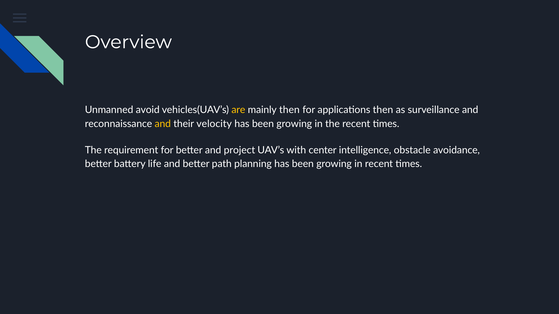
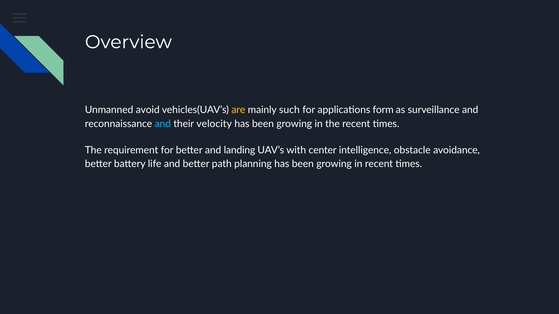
mainly then: then -> such
applications then: then -> form
and at (163, 124) colour: yellow -> light blue
project: project -> landing
